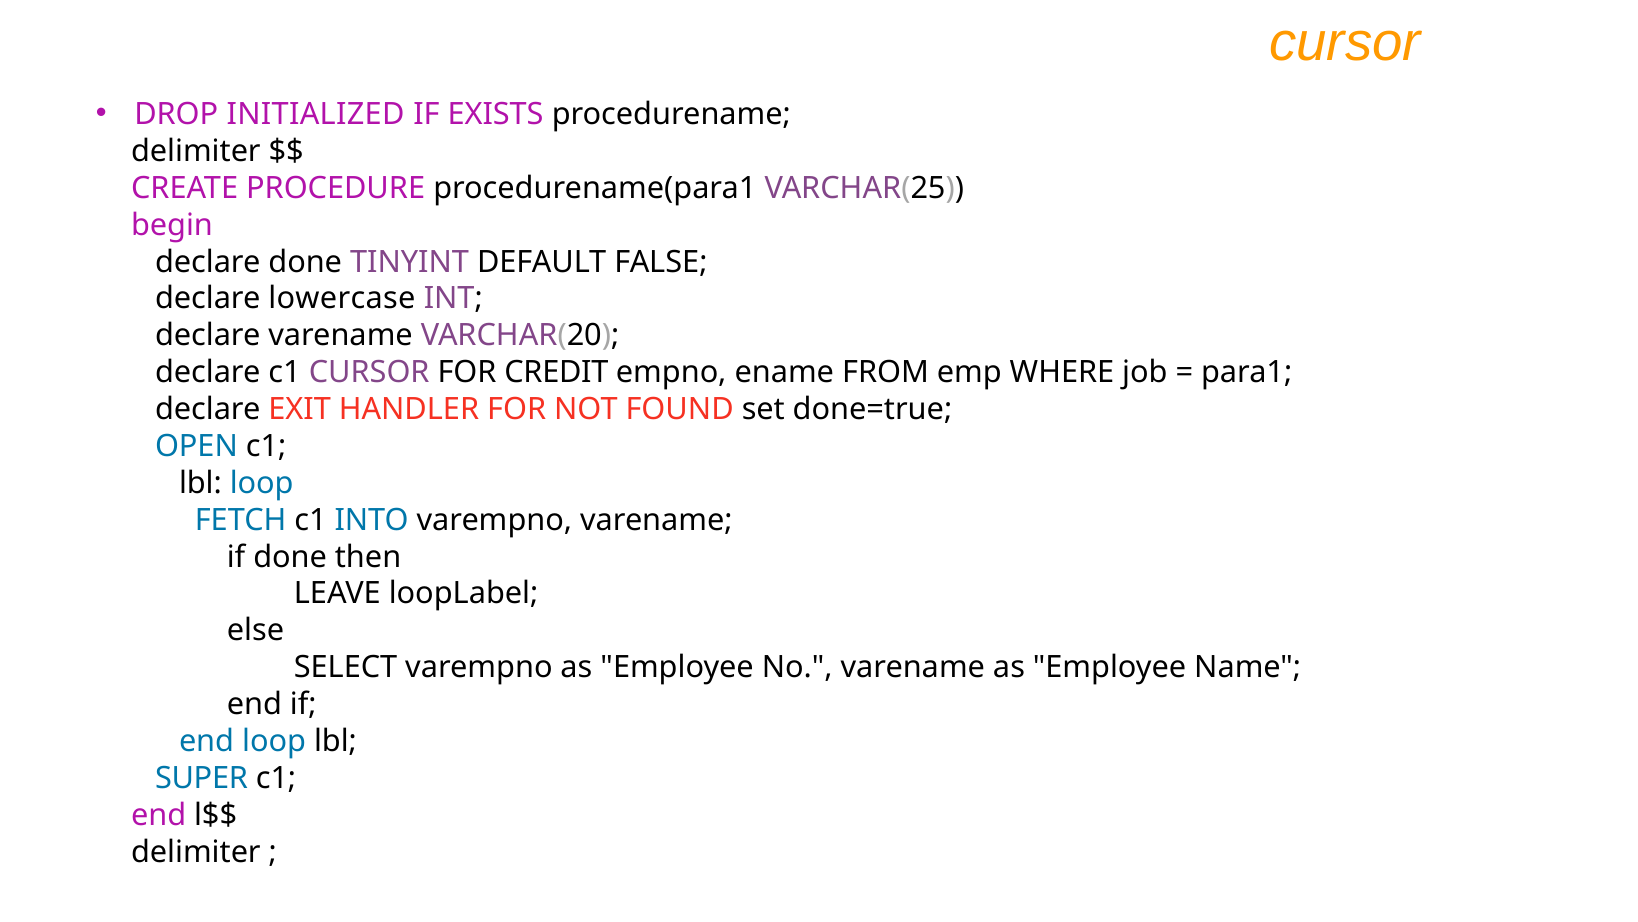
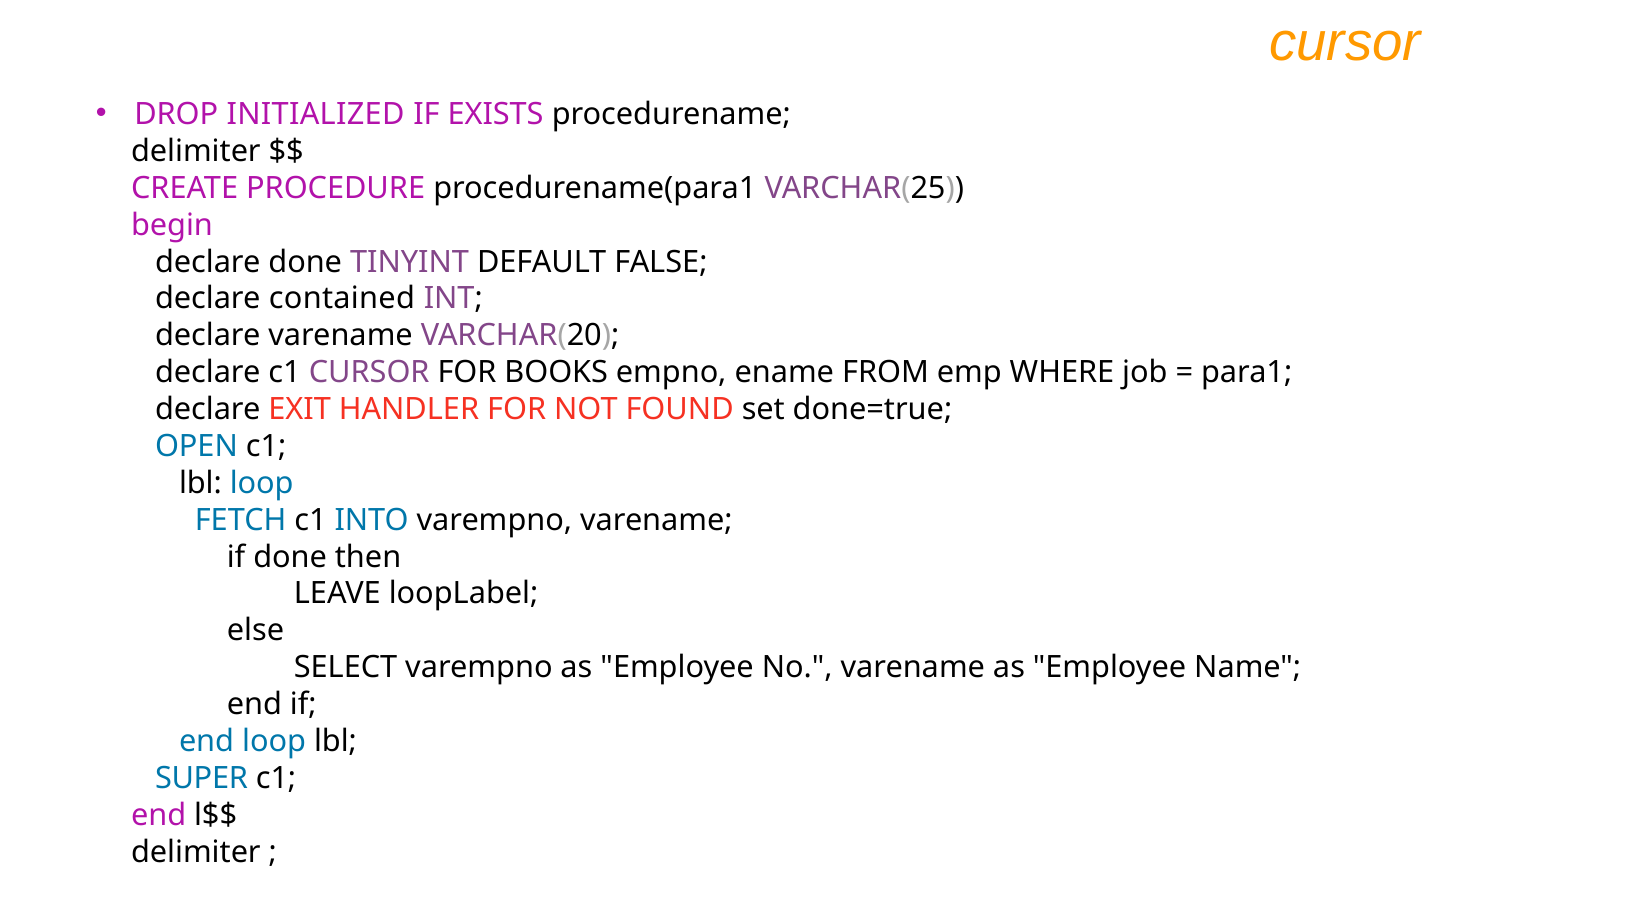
lowercase: lowercase -> contained
CREDIT: CREDIT -> BOOKS
